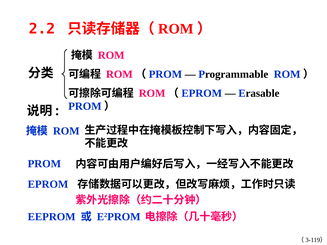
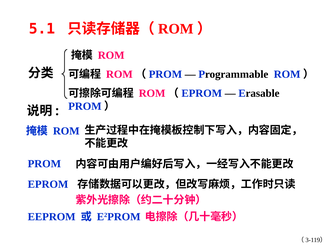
2.2: 2.2 -> 5.1
